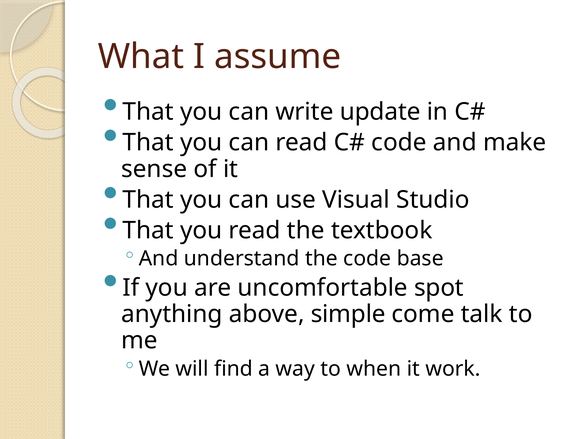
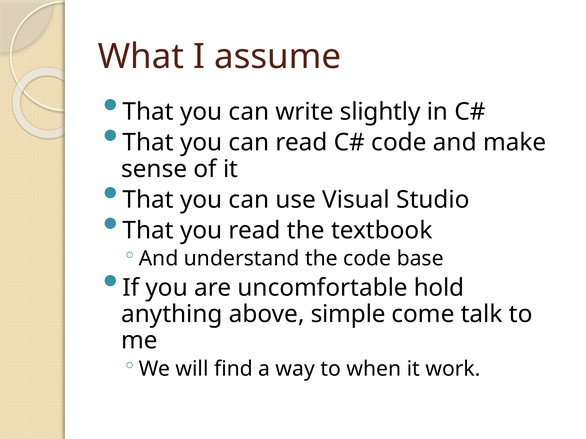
update: update -> slightly
spot: spot -> hold
